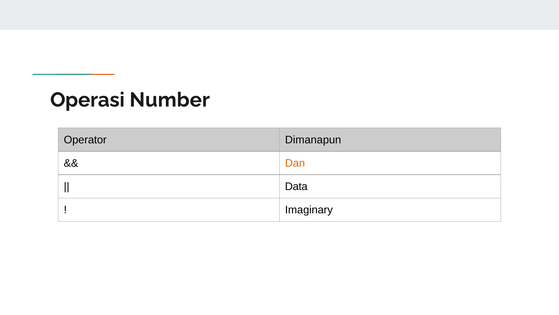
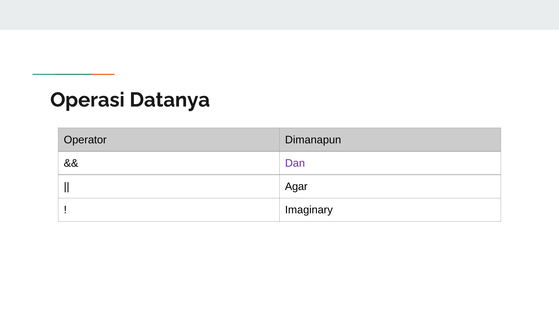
Number: Number -> Datanya
Dan colour: orange -> purple
Data: Data -> Agar
